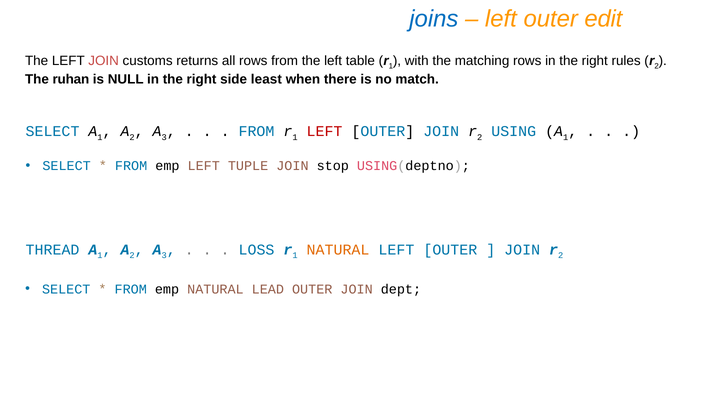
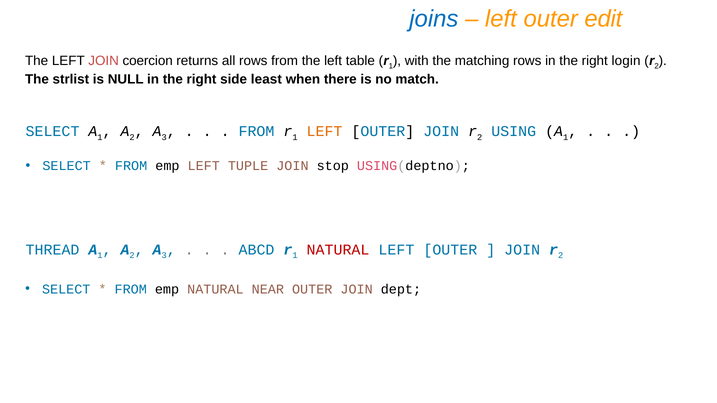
customs: customs -> coercion
rules: rules -> login
ruhan: ruhan -> strlist
LEFT at (325, 132) colour: red -> orange
LOSS: LOSS -> ABCD
NATURAL at (338, 250) colour: orange -> red
LEAD: LEAD -> NEAR
